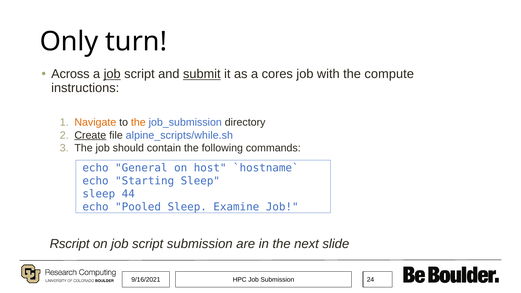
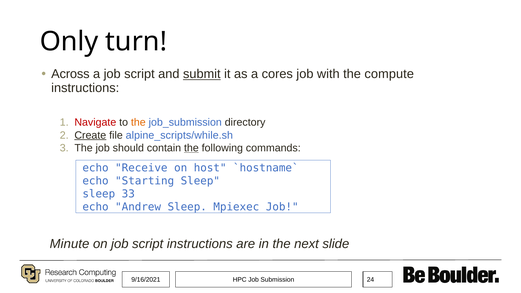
job at (112, 74) underline: present -> none
Navigate colour: orange -> red
the at (191, 148) underline: none -> present
General: General -> Receive
44: 44 -> 33
Pooled: Pooled -> Andrew
Examine: Examine -> Mpiexec
Rscript: Rscript -> Minute
script submission: submission -> instructions
